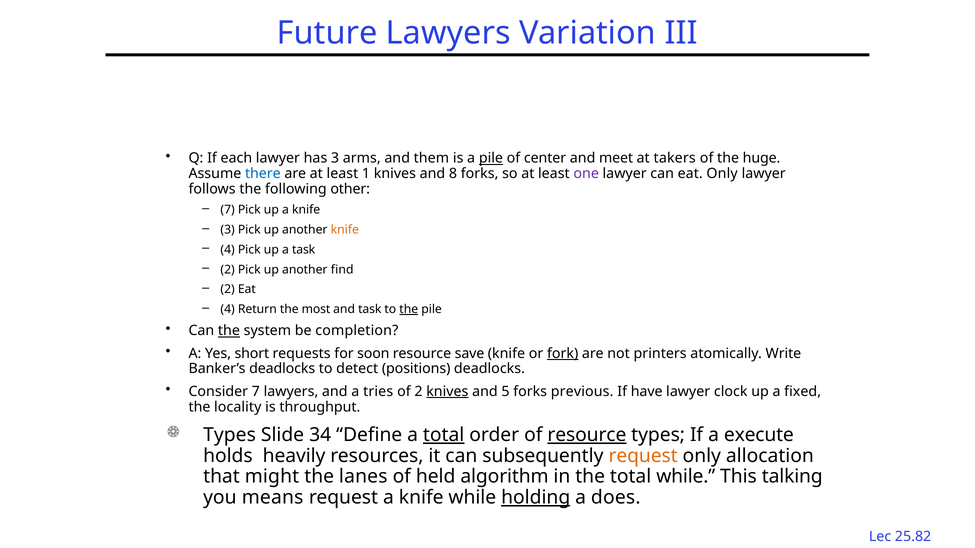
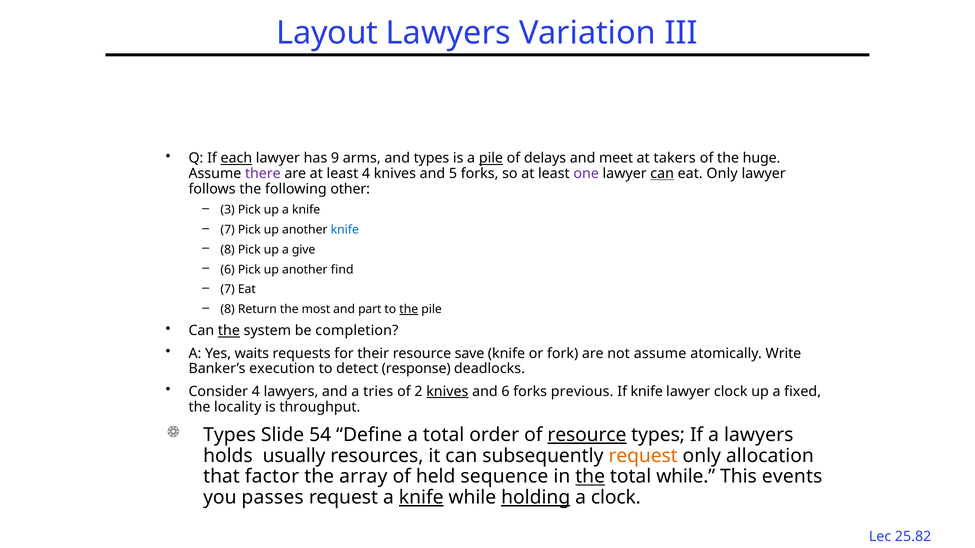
Future: Future -> Layout
each underline: none -> present
has 3: 3 -> 9
and them: them -> types
center: center -> delays
there colour: blue -> purple
least 1: 1 -> 4
8: 8 -> 5
can at (662, 174) underline: none -> present
7 at (228, 210): 7 -> 3
3 at (228, 230): 3 -> 7
knife at (345, 230) colour: orange -> blue
4 at (228, 250): 4 -> 8
a task: task -> give
2 at (228, 270): 2 -> 6
2 at (228, 290): 2 -> 7
4 at (228, 309): 4 -> 8
and task: task -> part
short: short -> waits
soon: soon -> their
fork underline: present -> none
not printers: printers -> assume
Banker’s deadlocks: deadlocks -> execution
positions: positions -> response
Consider 7: 7 -> 4
and 5: 5 -> 6
If have: have -> knife
34: 34 -> 54
total at (444, 435) underline: present -> none
a execute: execute -> lawyers
heavily: heavily -> usually
might: might -> factor
lanes: lanes -> array
algorithm: algorithm -> sequence
the at (590, 477) underline: none -> present
talking: talking -> events
means: means -> passes
knife at (421, 498) underline: none -> present
a does: does -> clock
